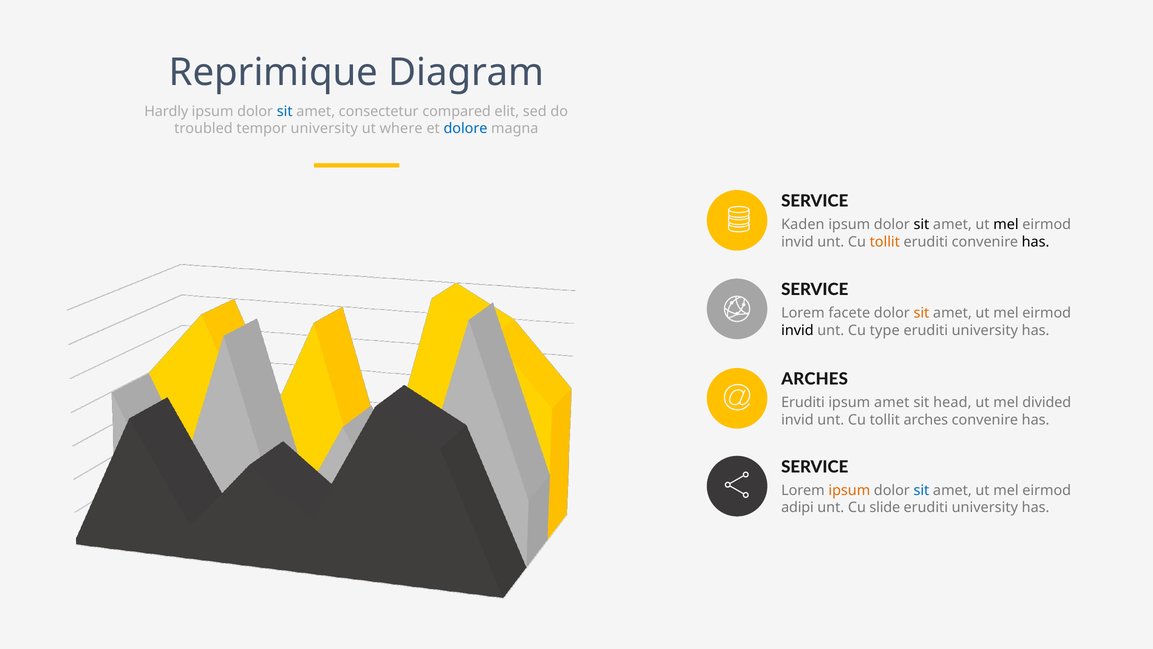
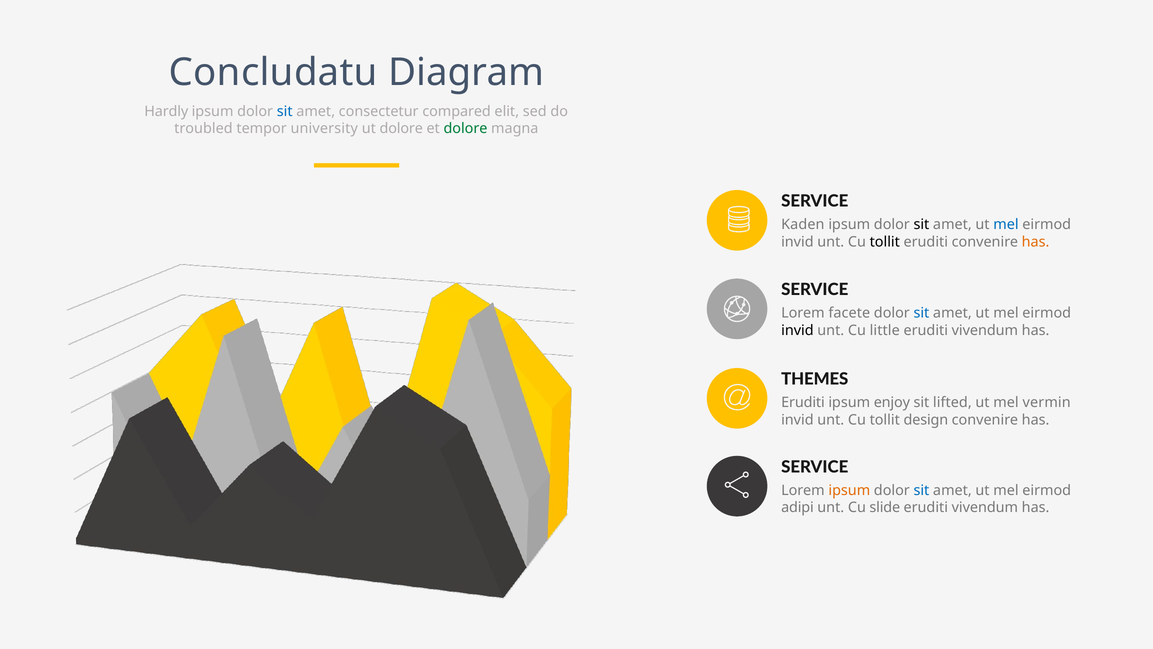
Reprimique: Reprimique -> Concludatu
ut where: where -> dolore
dolore at (465, 128) colour: blue -> green
mel at (1006, 224) colour: black -> blue
tollit at (885, 242) colour: orange -> black
has at (1036, 242) colour: black -> orange
sit at (921, 313) colour: orange -> blue
type: type -> little
university at (985, 330): university -> vivendum
ARCHES at (815, 379): ARCHES -> THEMES
ipsum amet: amet -> enjoy
head: head -> lifted
divided: divided -> vermin
tollit arches: arches -> design
university at (985, 507): university -> vivendum
